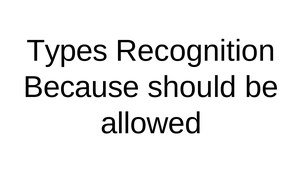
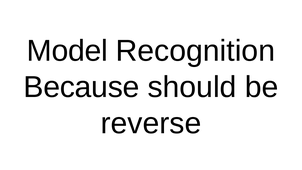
Types: Types -> Model
allowed: allowed -> reverse
